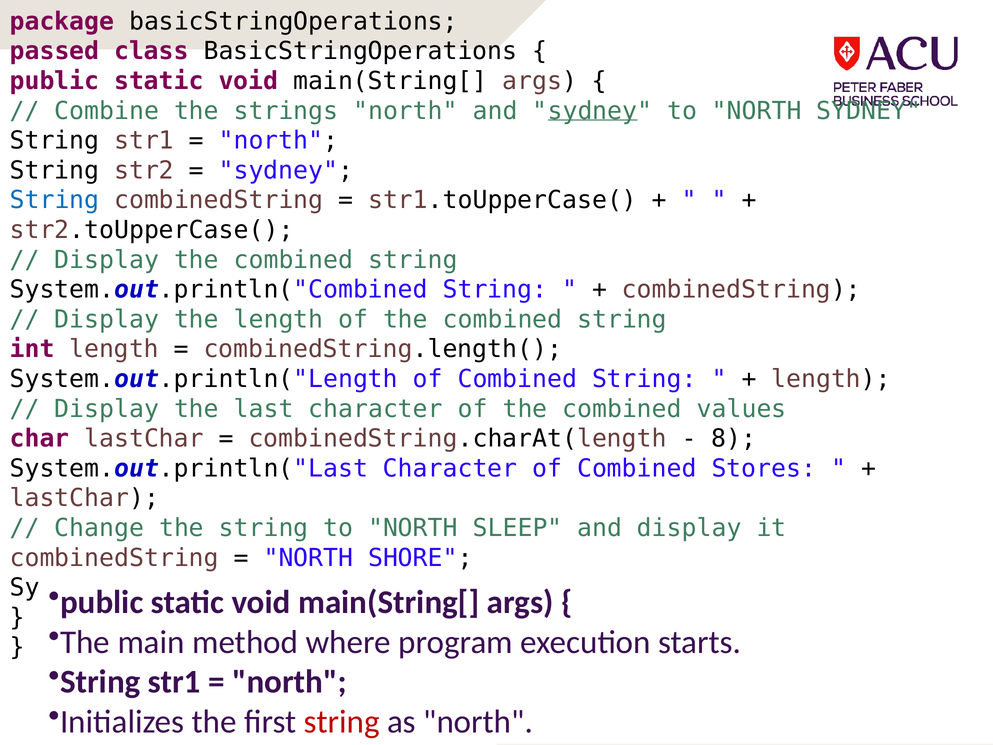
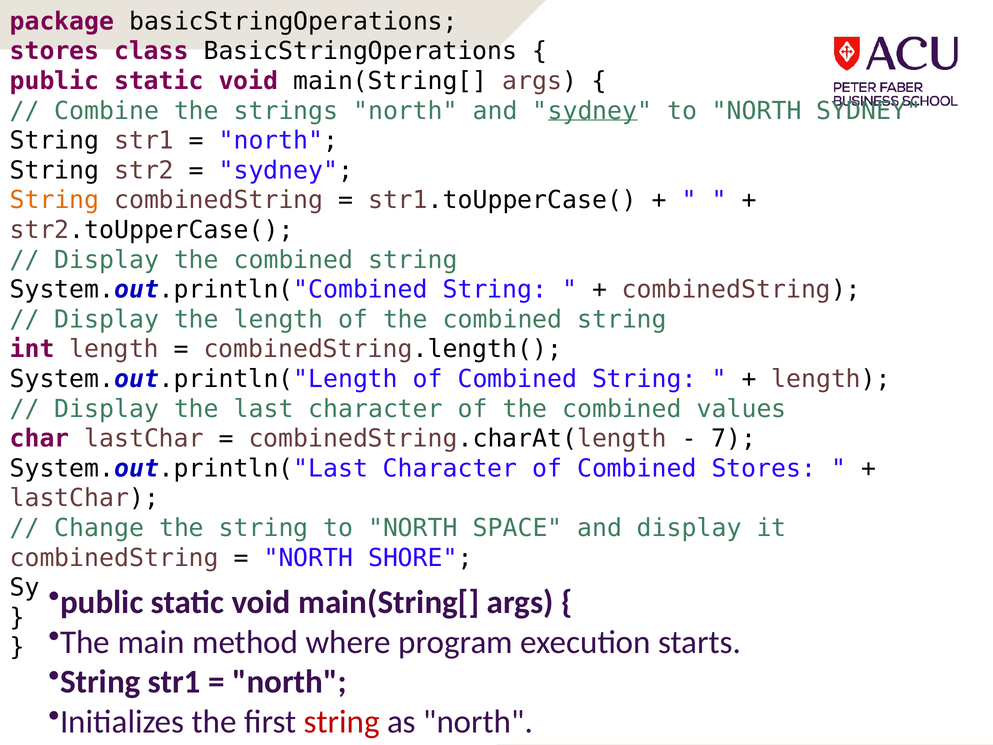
passed at (55, 51): passed -> stores
String at (55, 200) colour: blue -> orange
8: 8 -> 7
SLEEP: SLEEP -> SPACE
